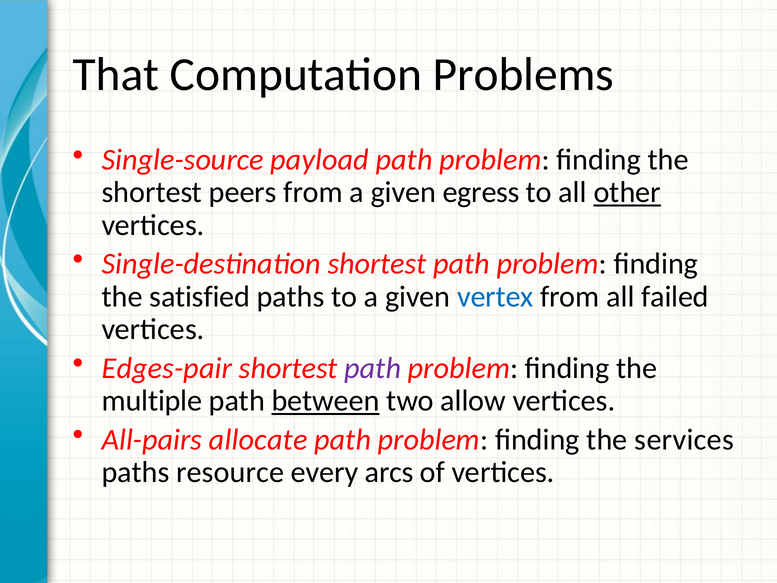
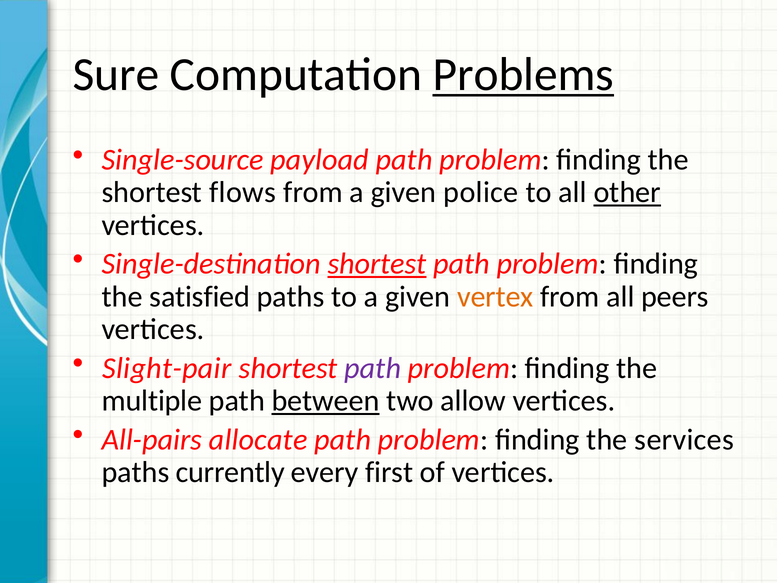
That: That -> Sure
Problems underline: none -> present
peers: peers -> flows
egress: egress -> police
shortest at (377, 264) underline: none -> present
vertex colour: blue -> orange
failed: failed -> peers
Edges-pair: Edges-pair -> Slight-pair
resource: resource -> currently
arcs: arcs -> first
